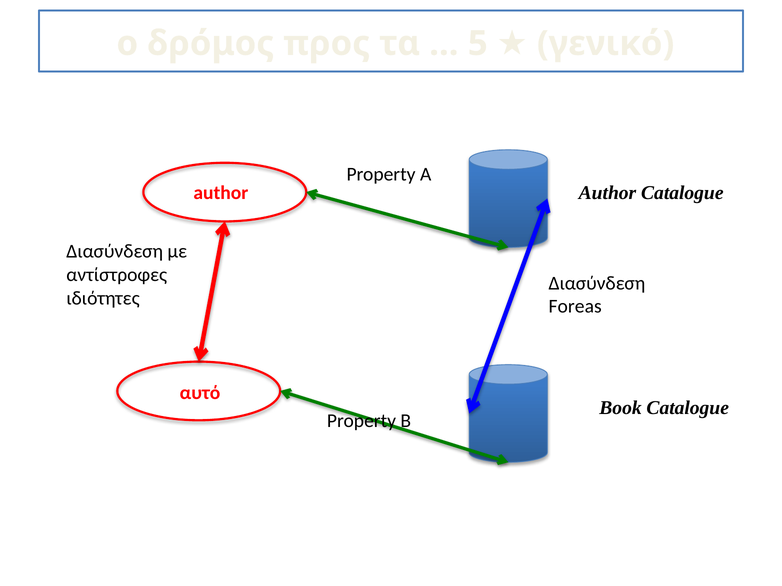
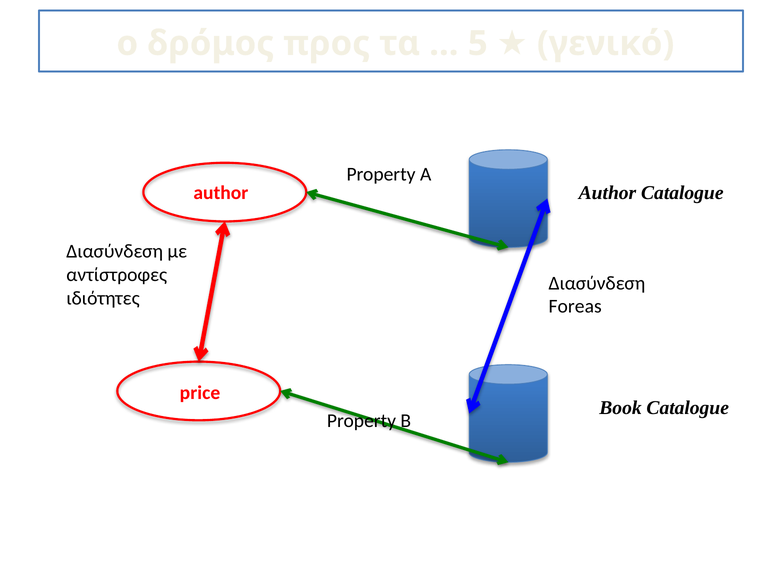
αυτό: αυτό -> price
